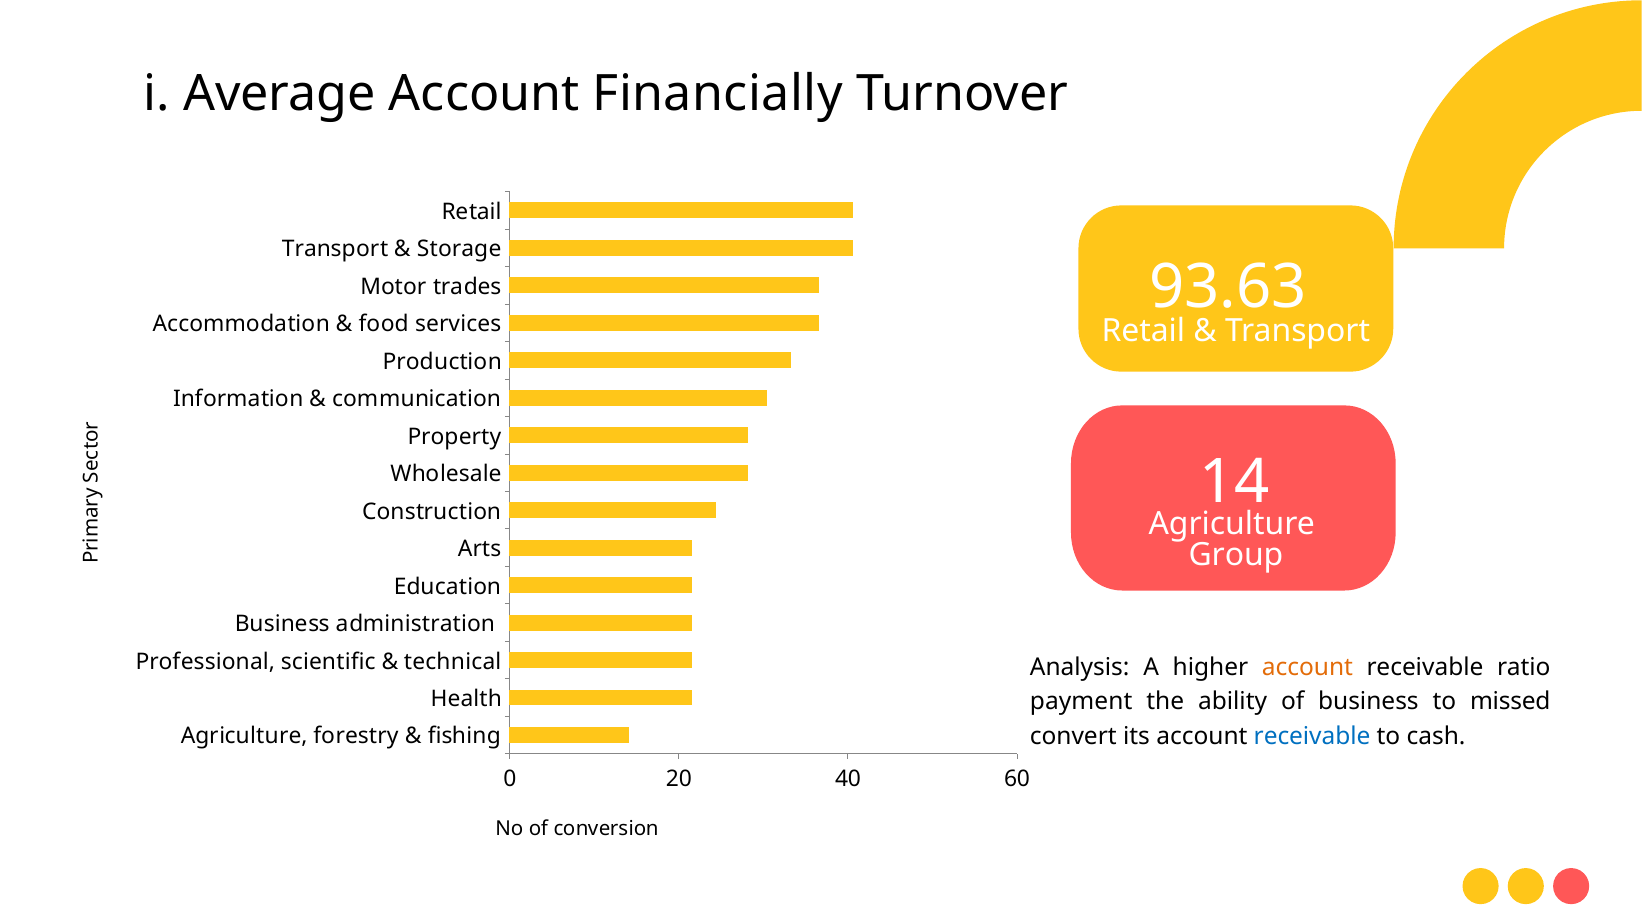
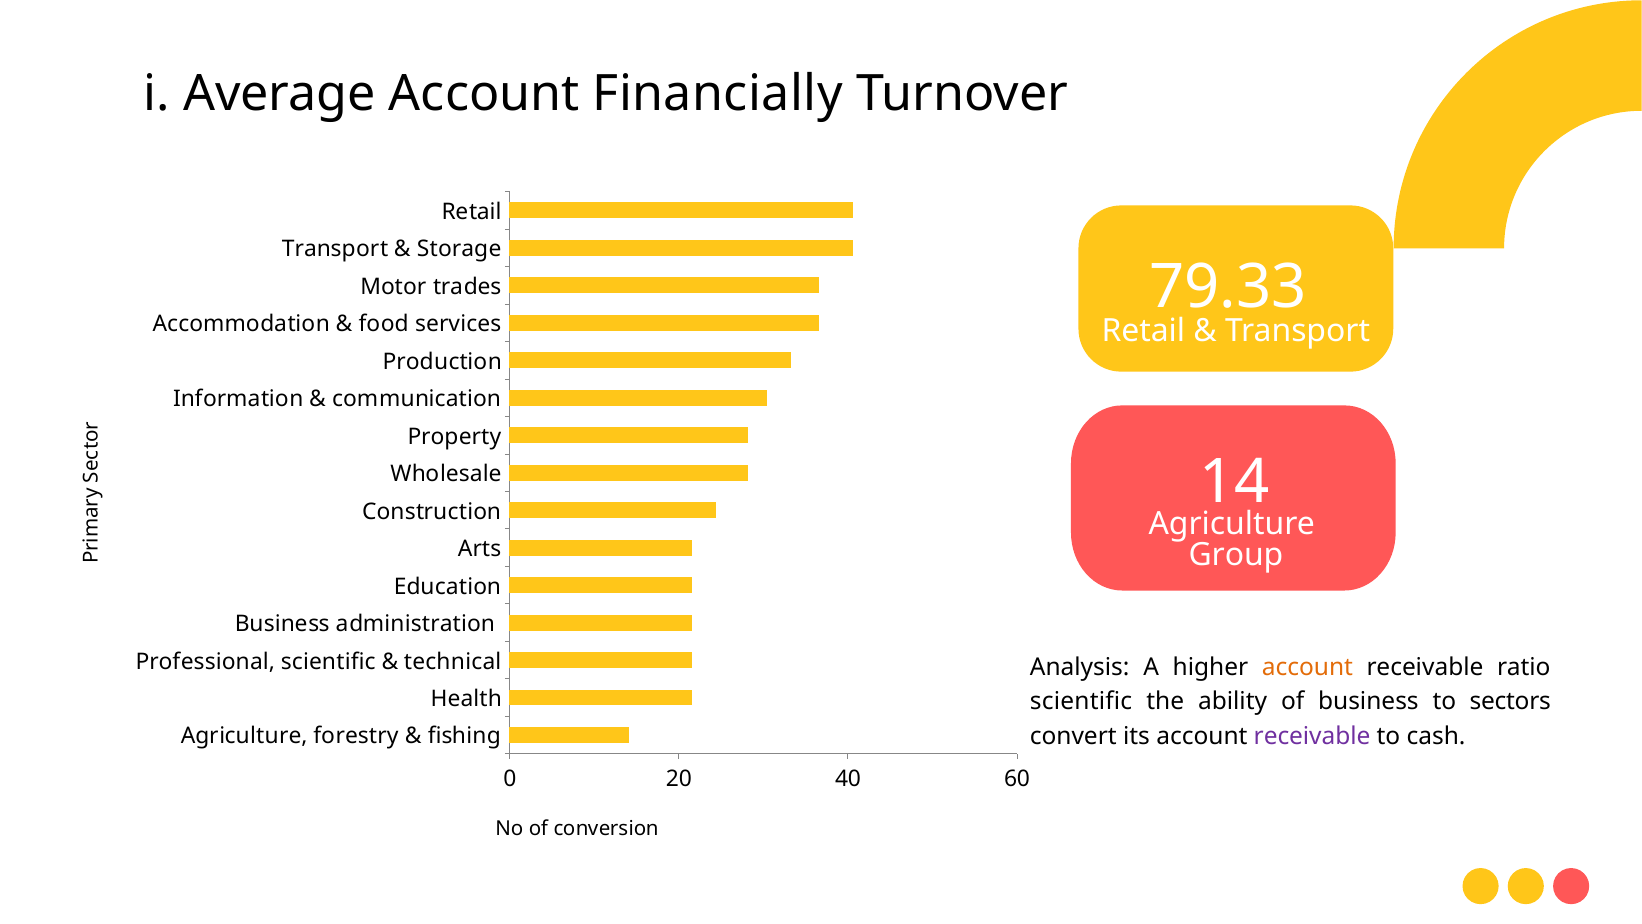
93.63: 93.63 -> 79.33
payment at (1081, 702): payment -> scientific
missed: missed -> sectors
receivable at (1312, 736) colour: blue -> purple
